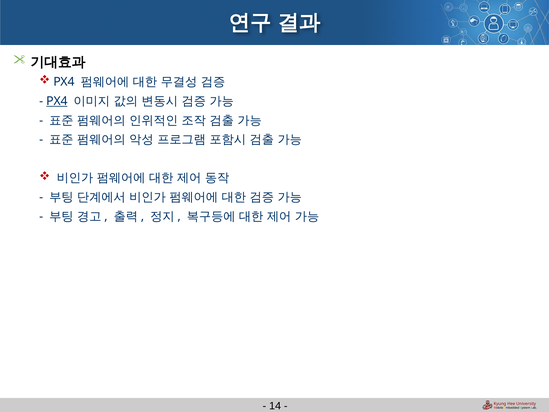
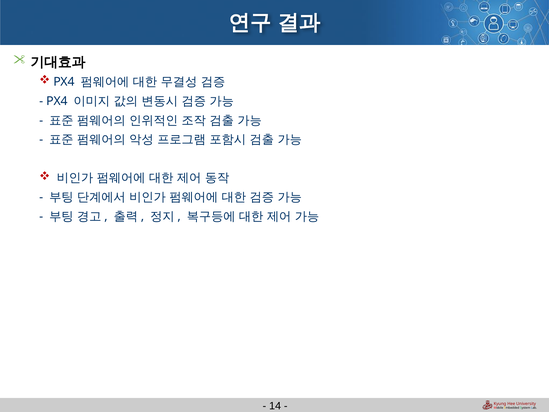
PX4 at (57, 101) underline: present -> none
